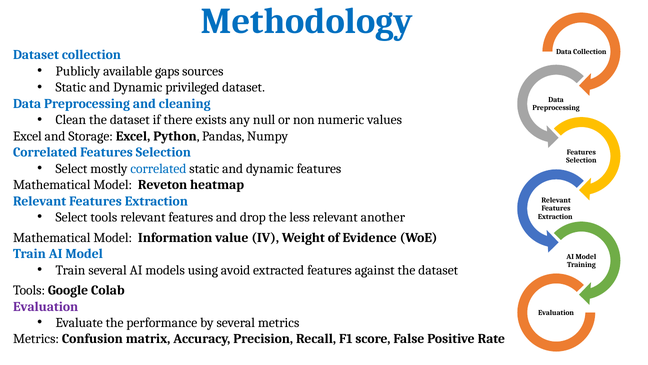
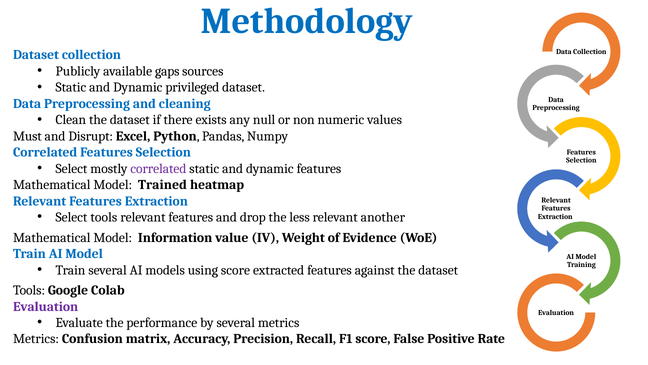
Excel at (27, 136): Excel -> Must
Storage: Storage -> Disrupt
correlated at (158, 168) colour: blue -> purple
Reveton: Reveton -> Trained
using avoid: avoid -> score
